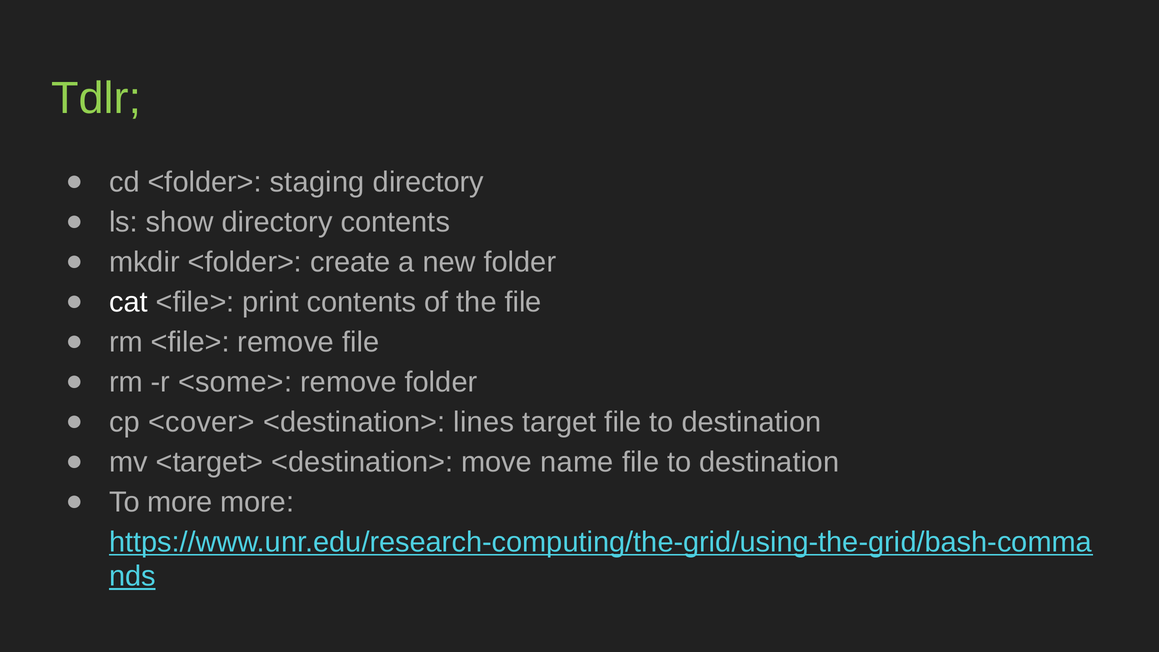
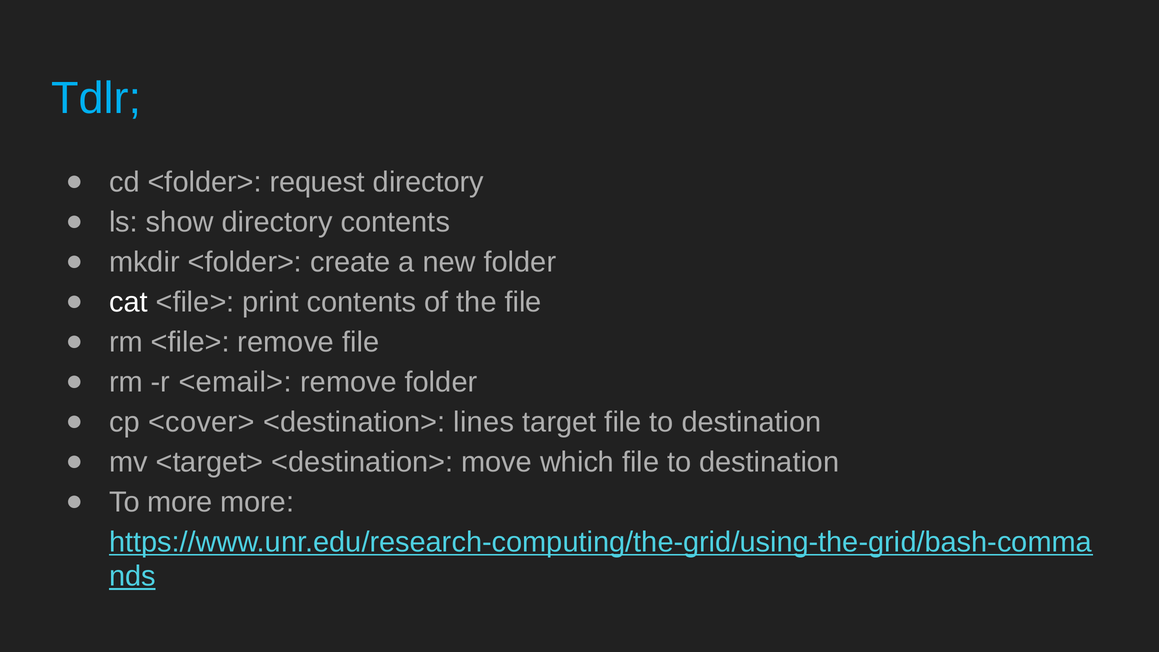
Tdlr colour: light green -> light blue
staging: staging -> request
<some>: <some> -> <email>
name: name -> which
